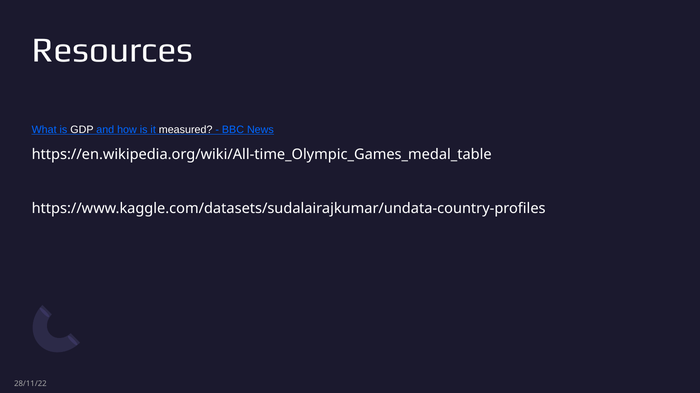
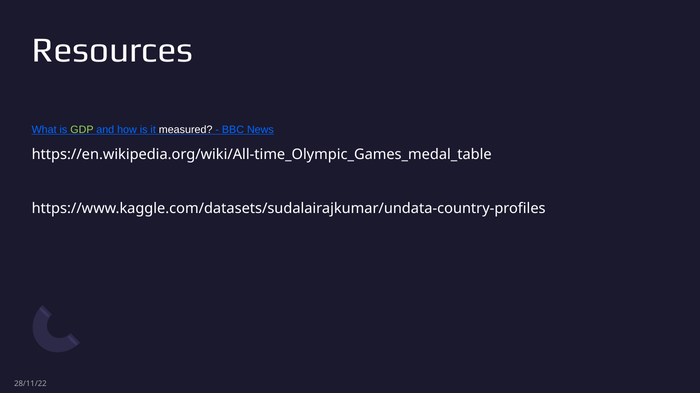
GDP colour: white -> light green
